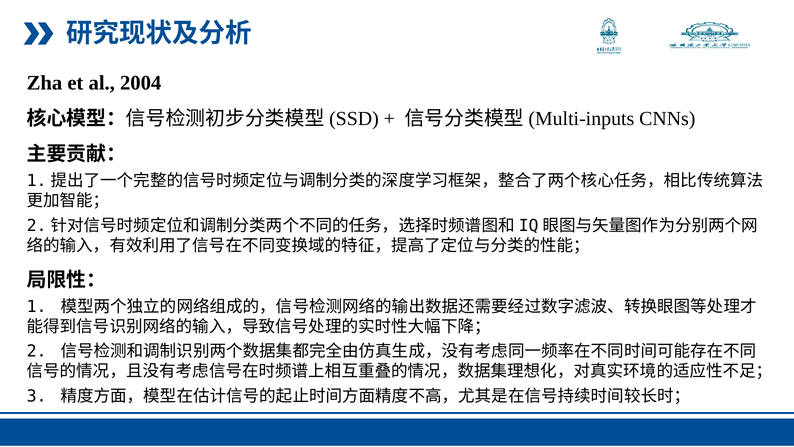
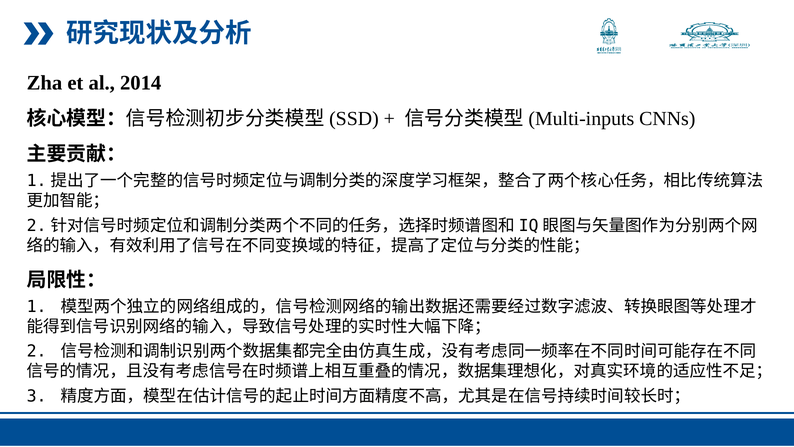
2004: 2004 -> 2014
